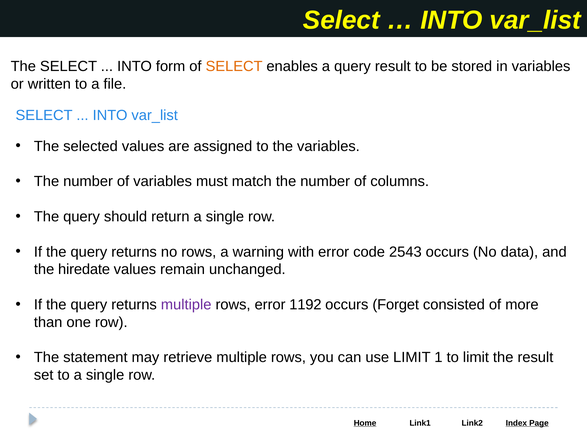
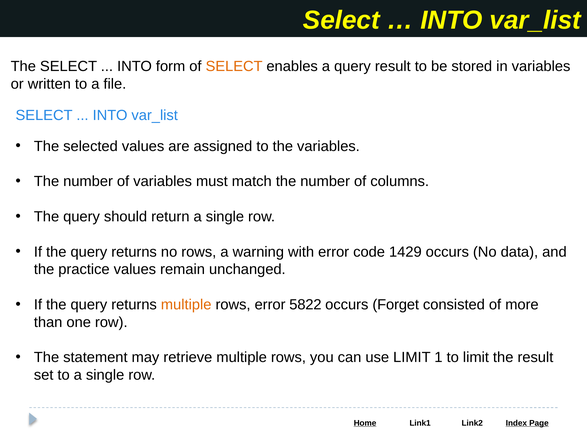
2543: 2543 -> 1429
hiredate: hiredate -> practice
multiple at (186, 305) colour: purple -> orange
1192: 1192 -> 5822
